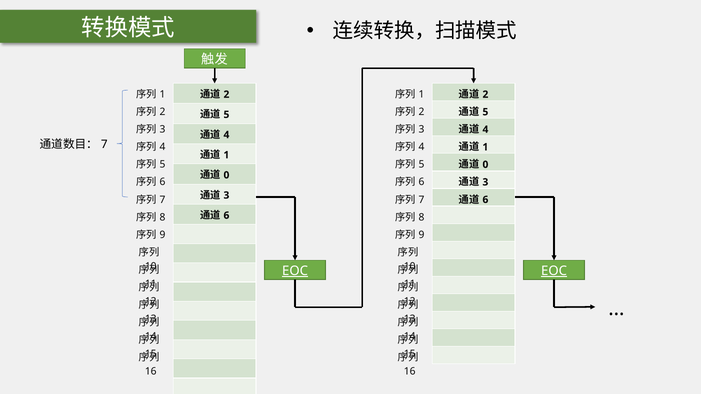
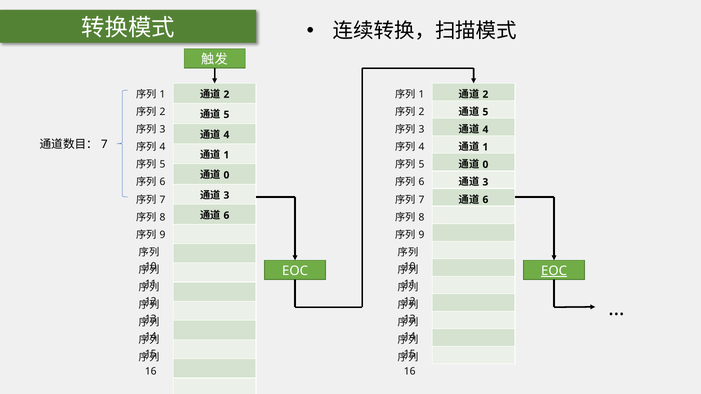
EOC at (295, 271) underline: present -> none
